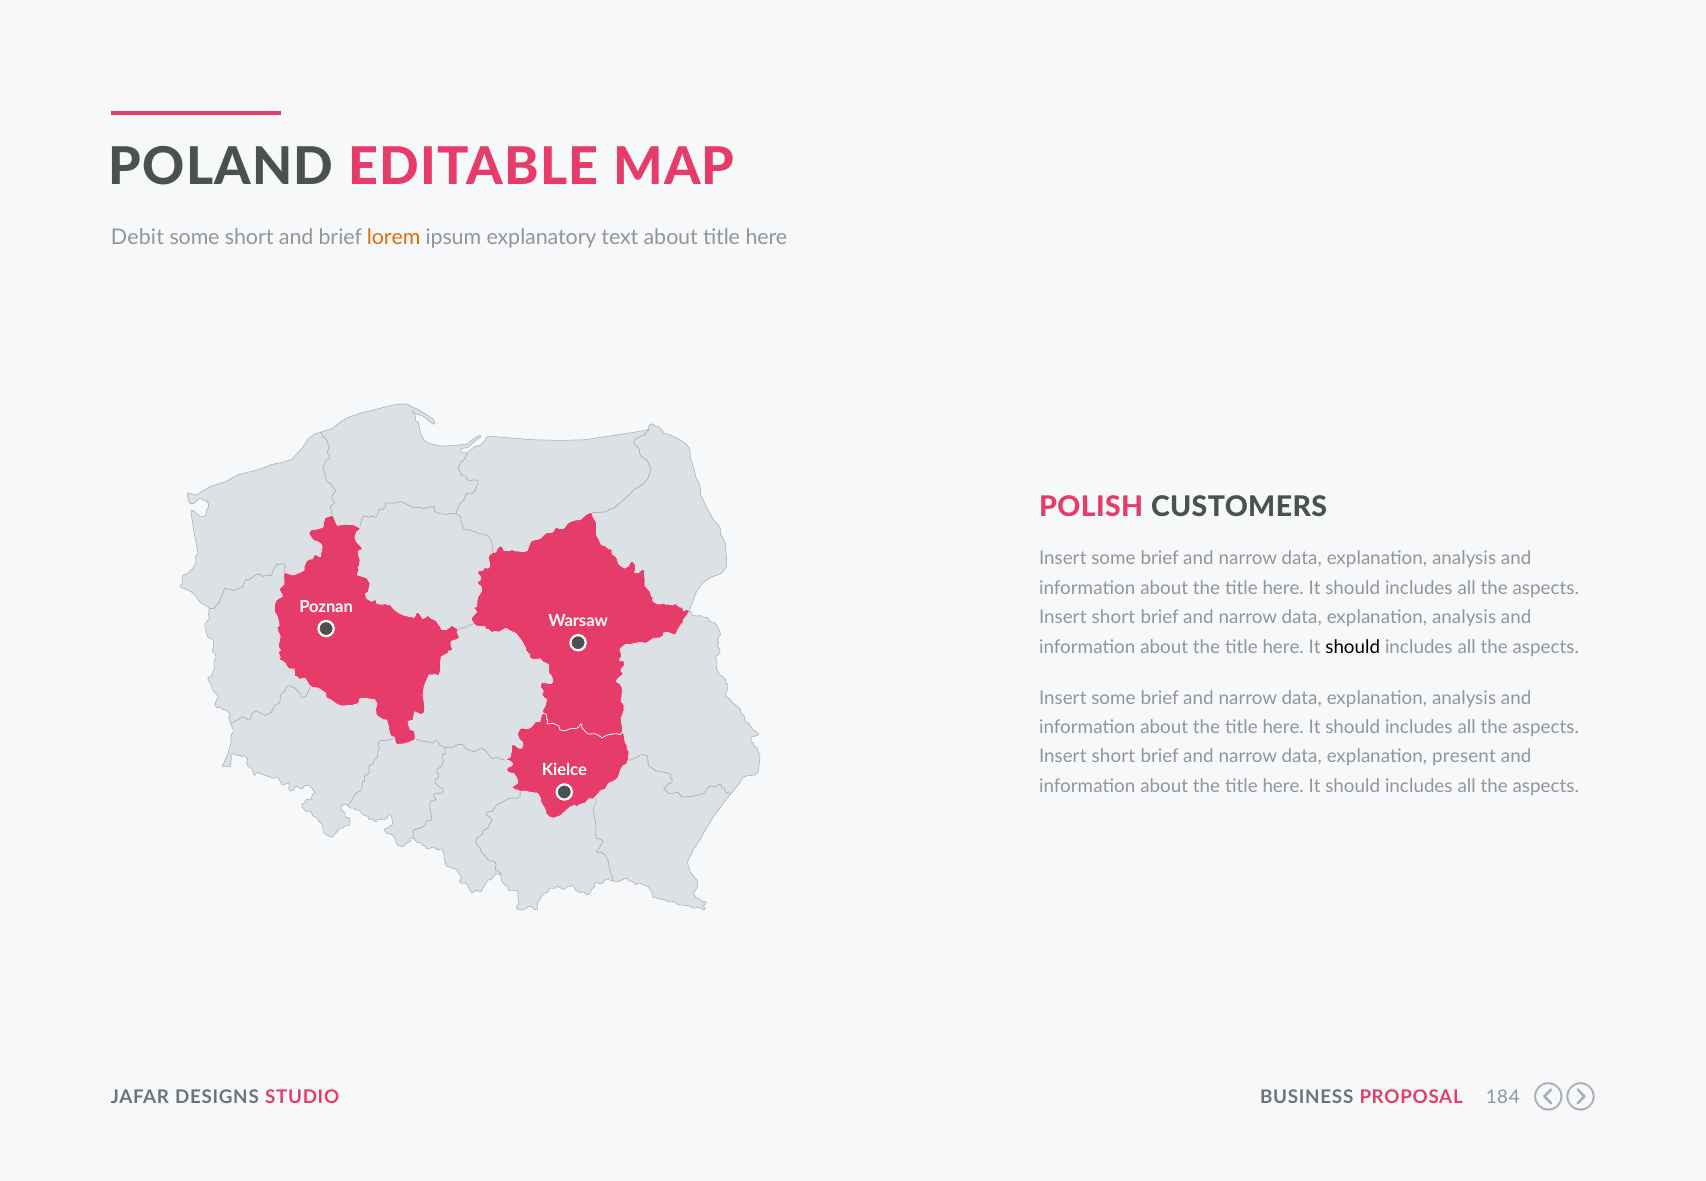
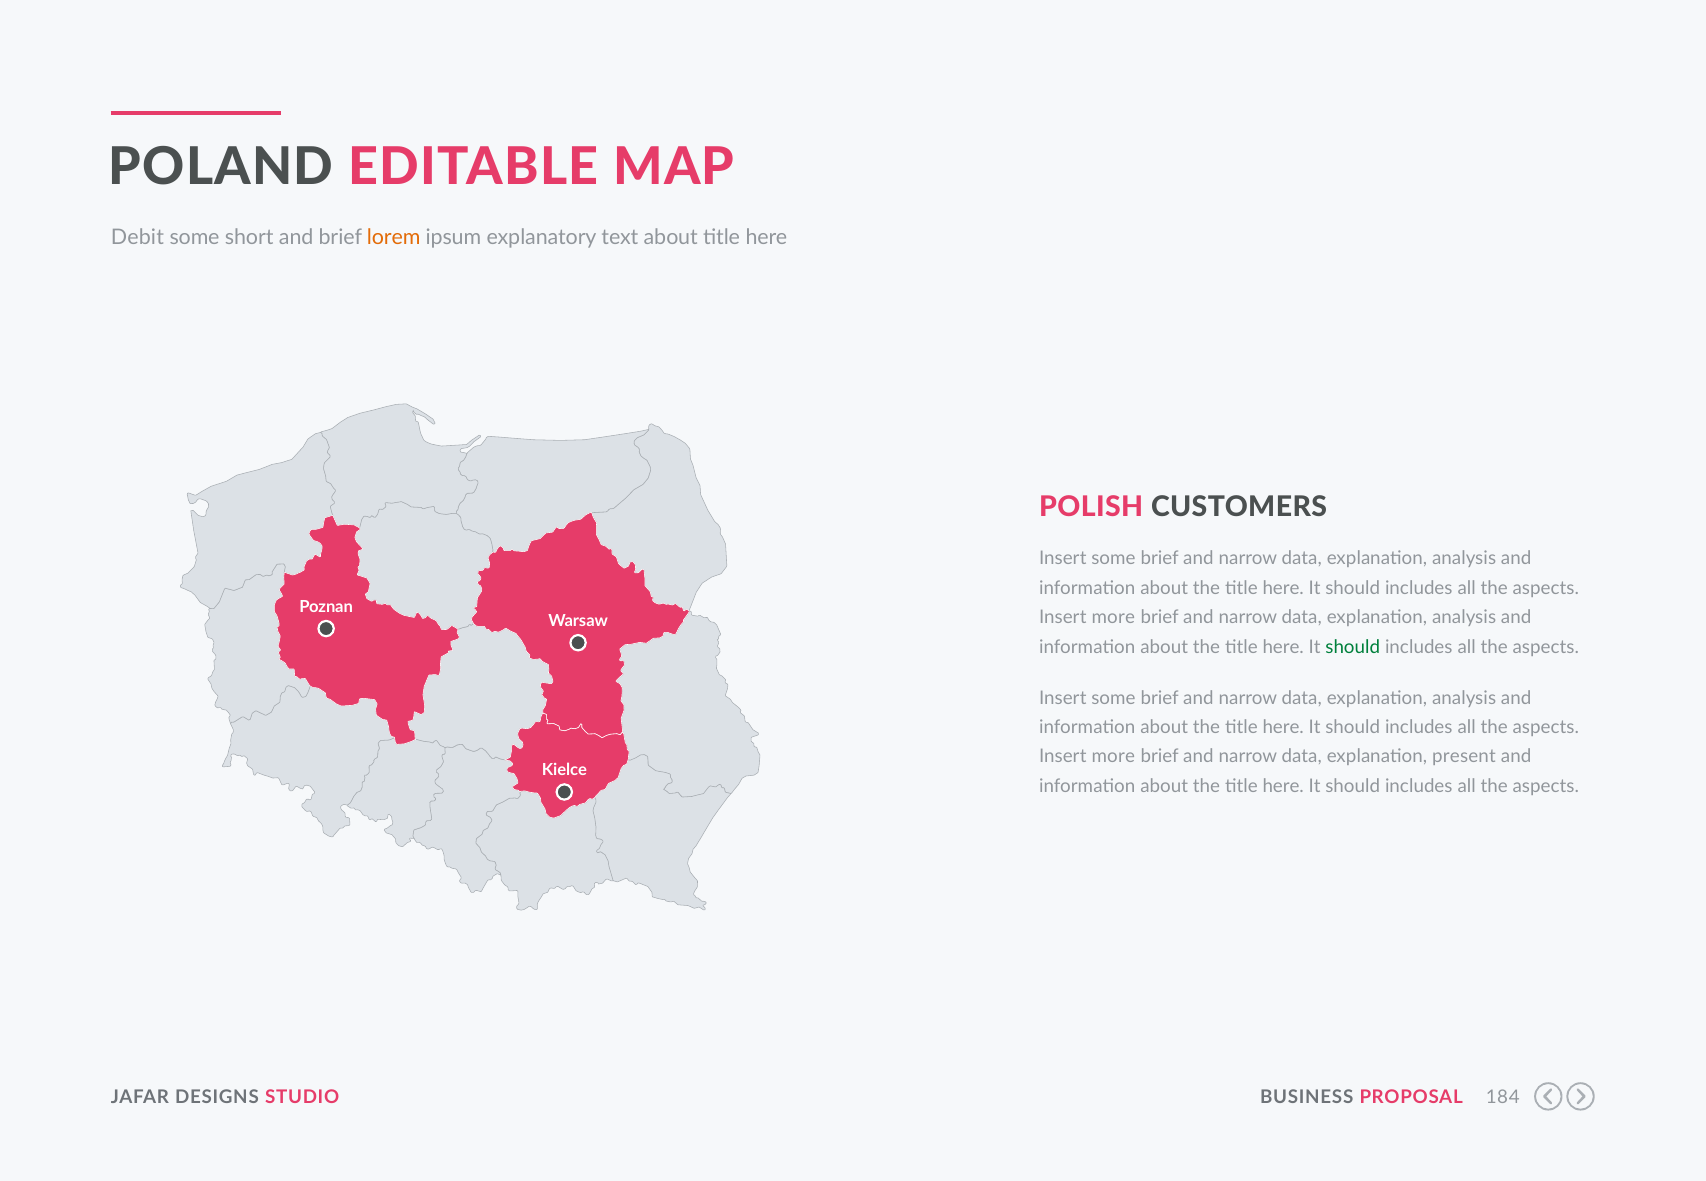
short at (1113, 618): short -> more
should at (1353, 647) colour: black -> green
short at (1113, 757): short -> more
